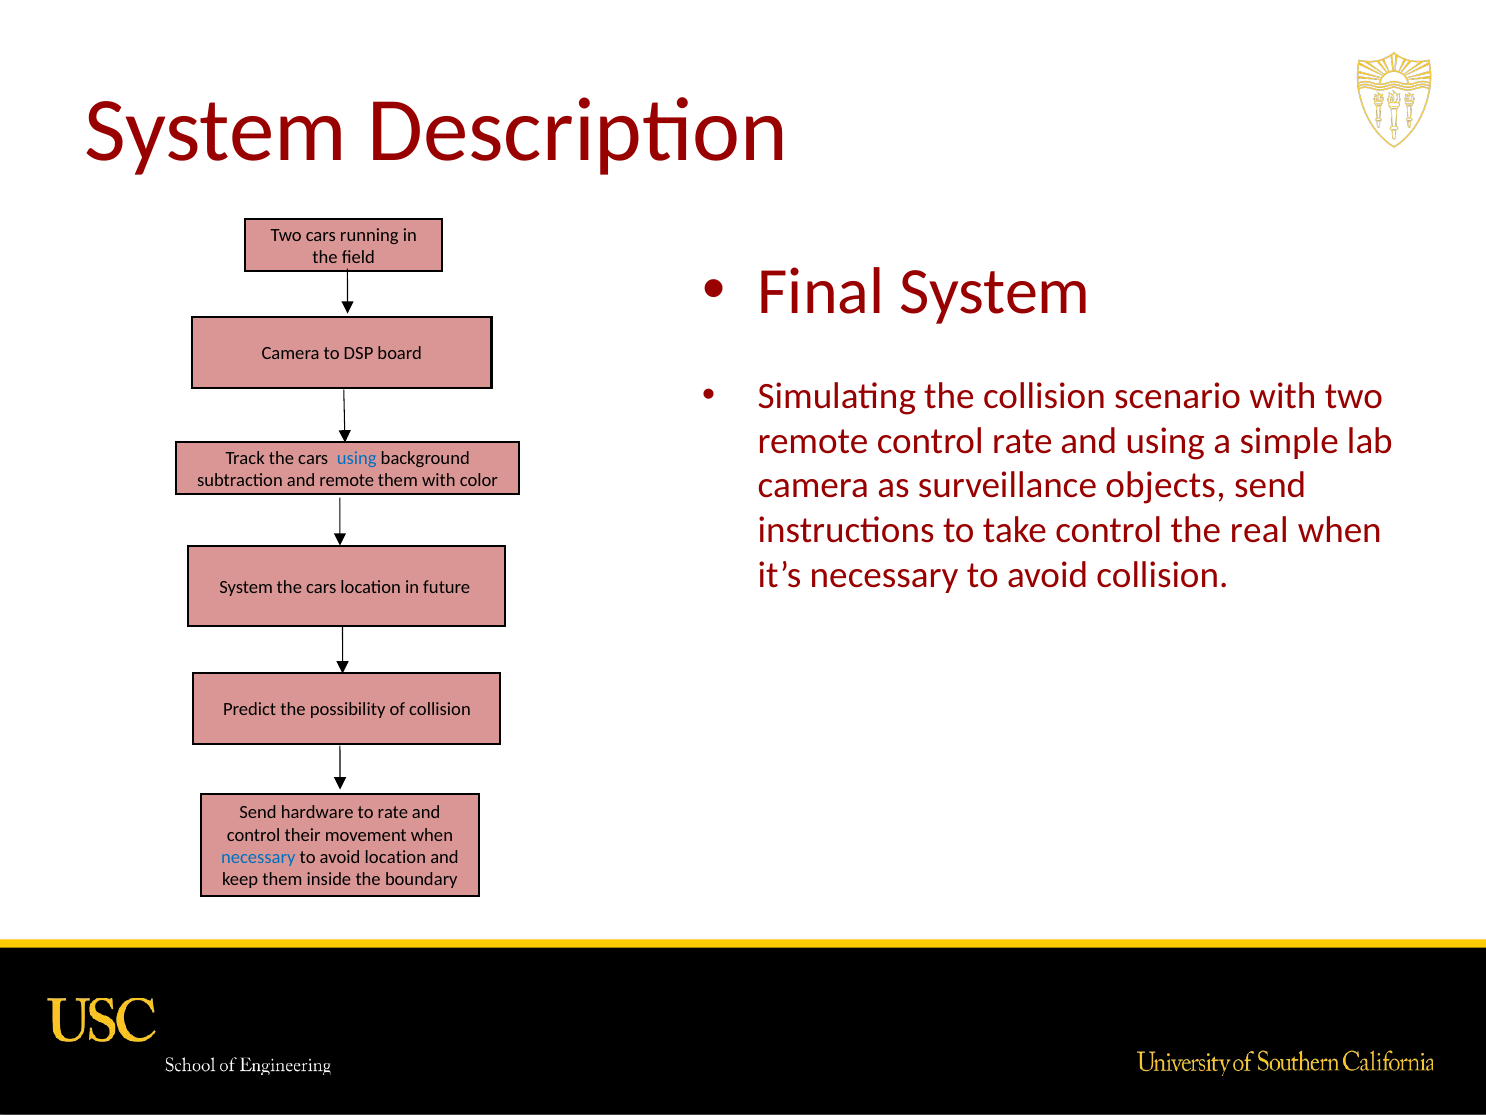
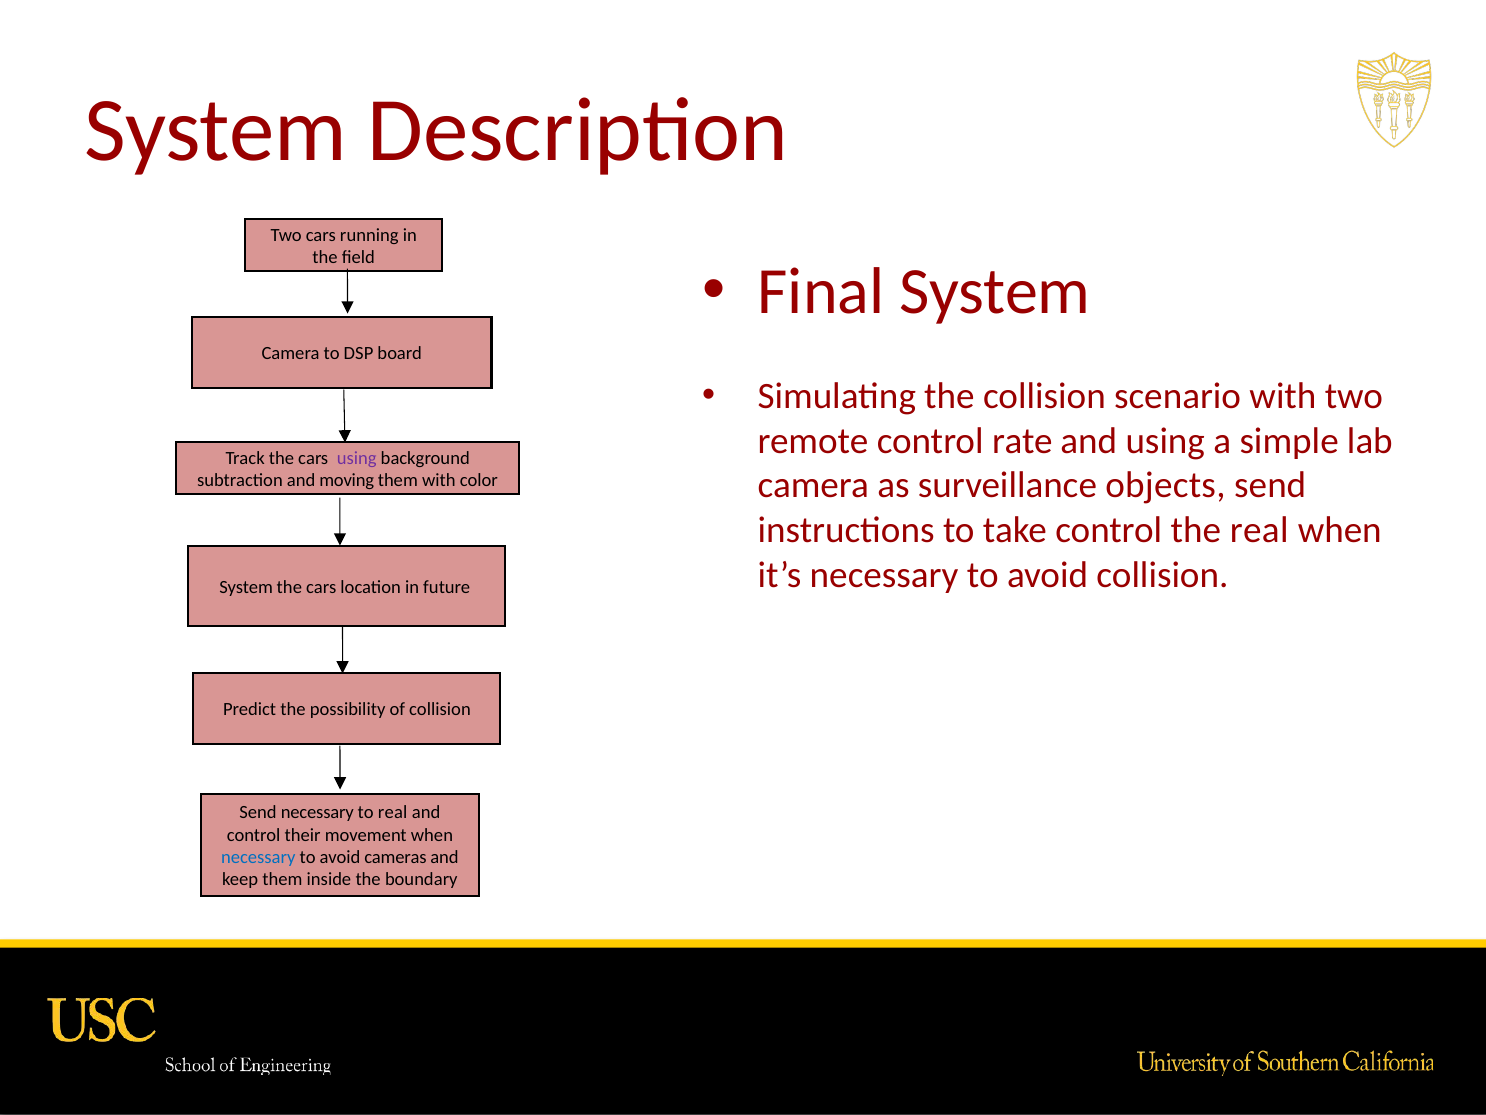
using at (357, 458) colour: blue -> purple
and remote: remote -> moving
Send hardware: hardware -> necessary
to rate: rate -> real
avoid location: location -> cameras
